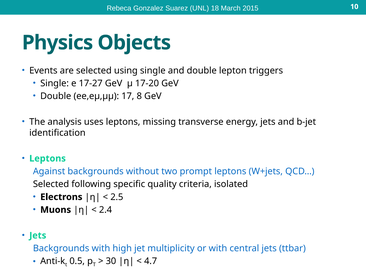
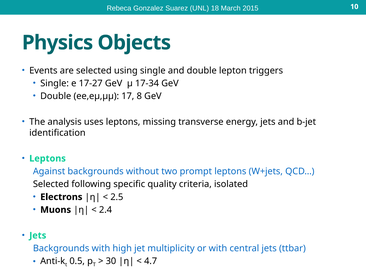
17-20: 17-20 -> 17-34
